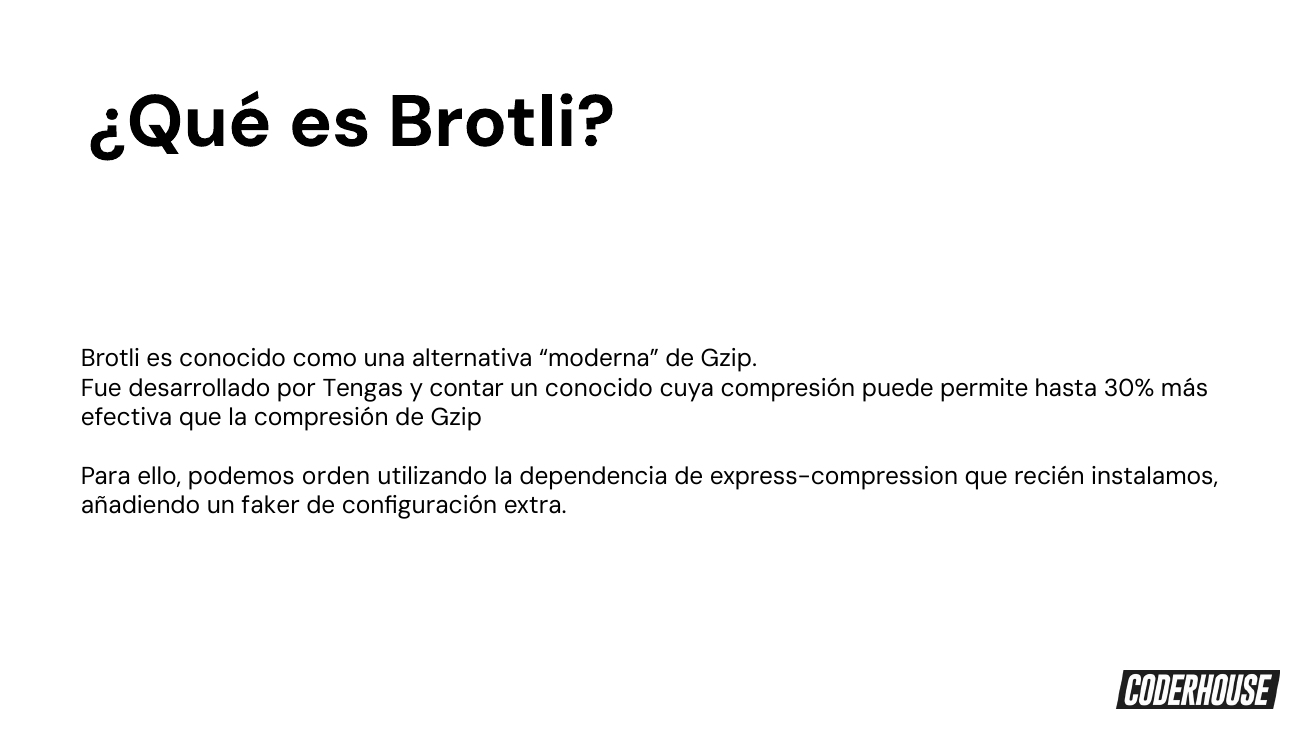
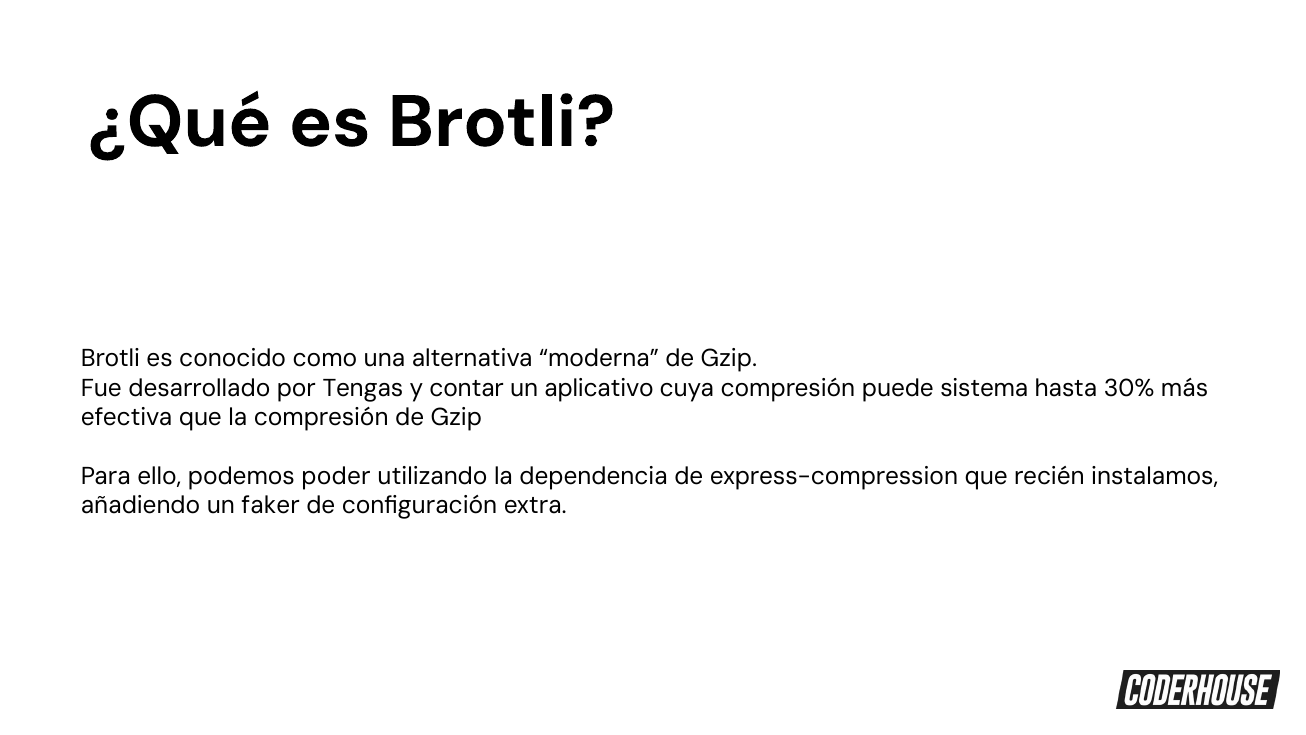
un conocido: conocido -> aplicativo
permite: permite -> sistema
orden: orden -> poder
